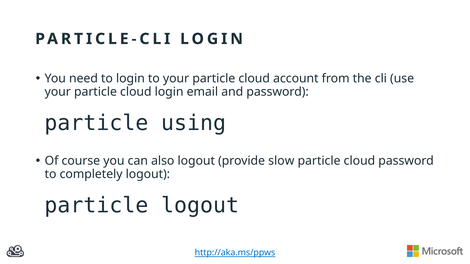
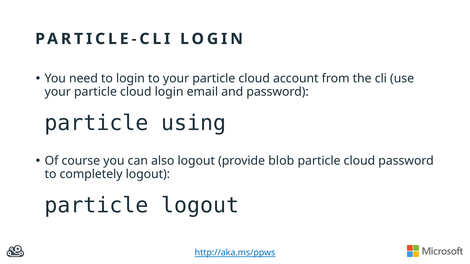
slow: slow -> blob
